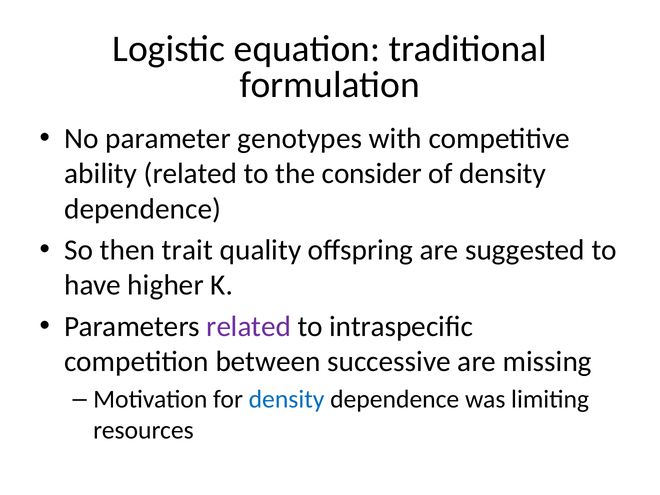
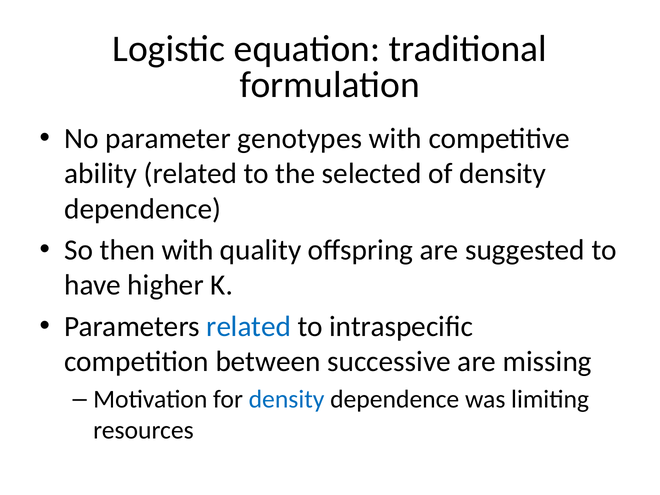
consider: consider -> selected
then trait: trait -> with
related at (249, 326) colour: purple -> blue
